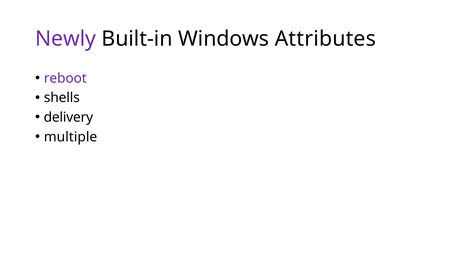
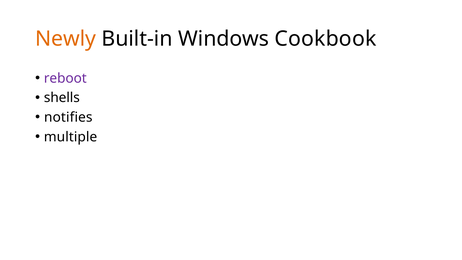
Newly colour: purple -> orange
Attributes: Attributes -> Cookbook
delivery: delivery -> notifies
